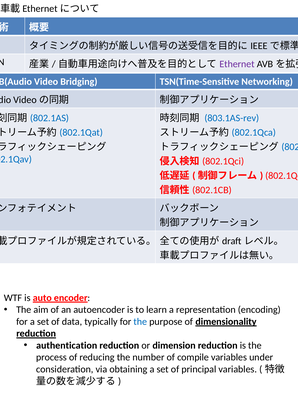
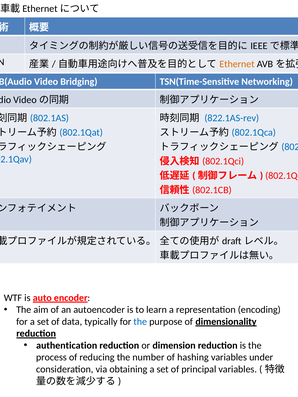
Ethernet at (237, 64) colour: purple -> orange
803.1AS-rev: 803.1AS-rev -> 822.1AS-rev
compile: compile -> hashing
